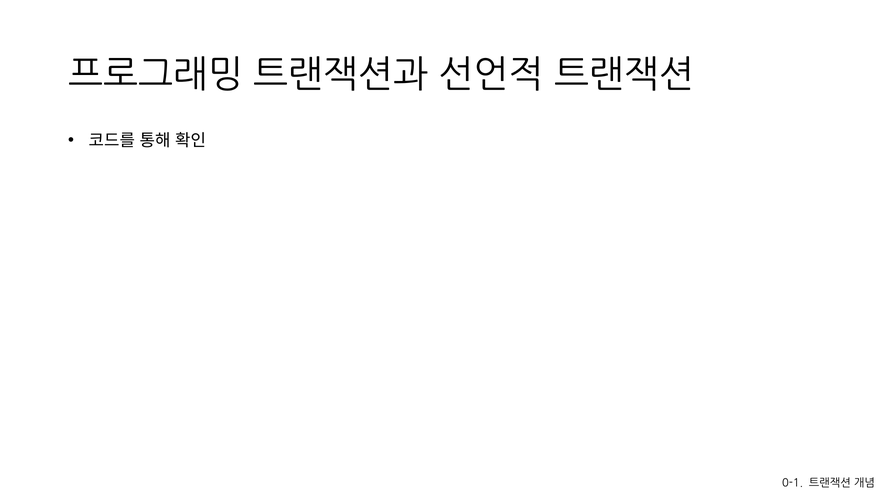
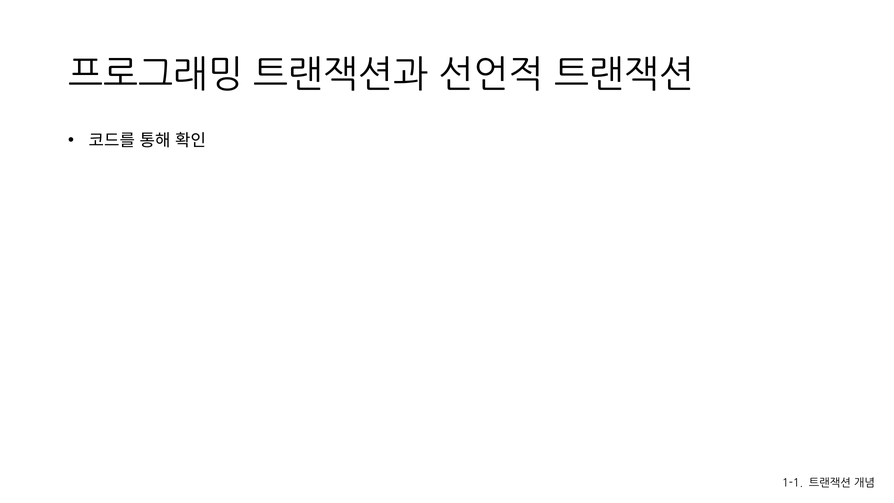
0-1: 0-1 -> 1-1
